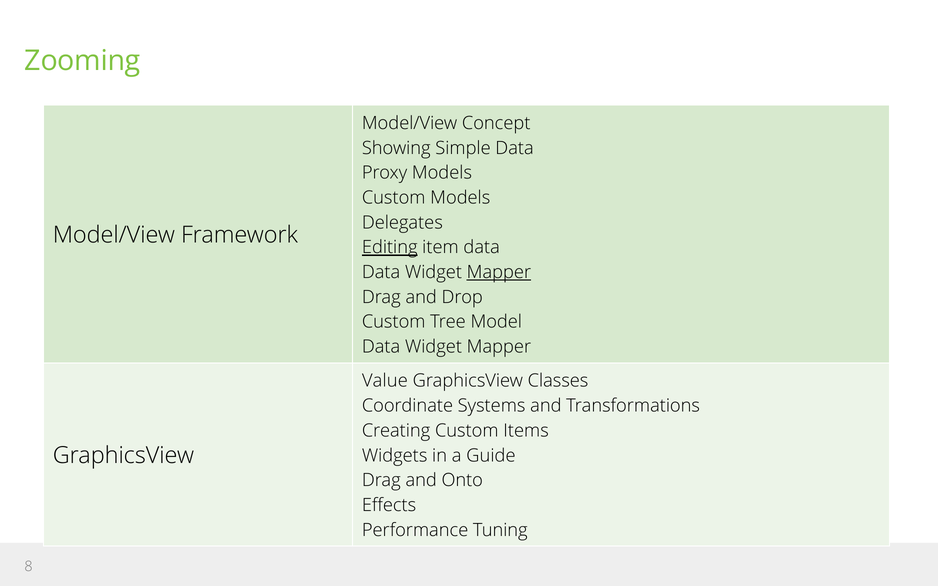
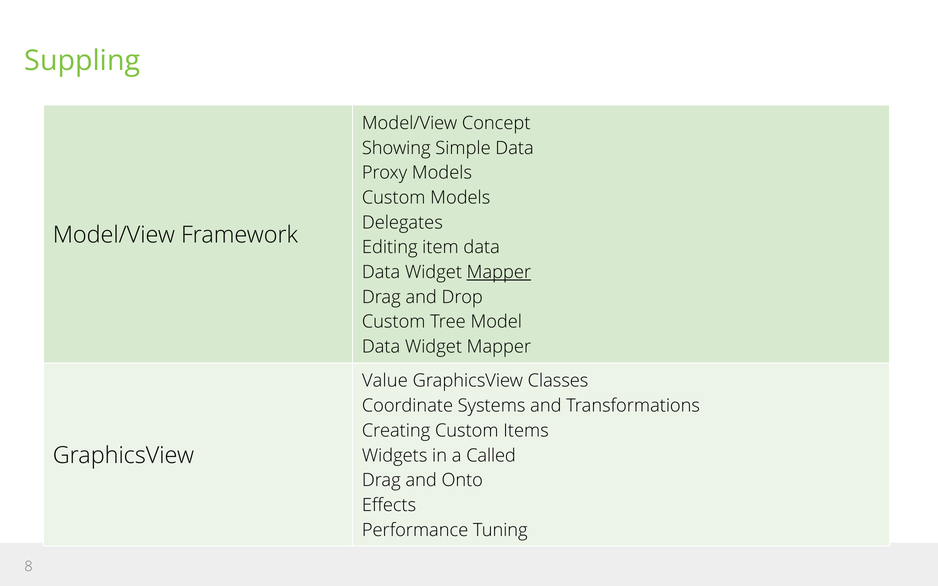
Zooming: Zooming -> Suppling
Editing underline: present -> none
Guide: Guide -> Called
